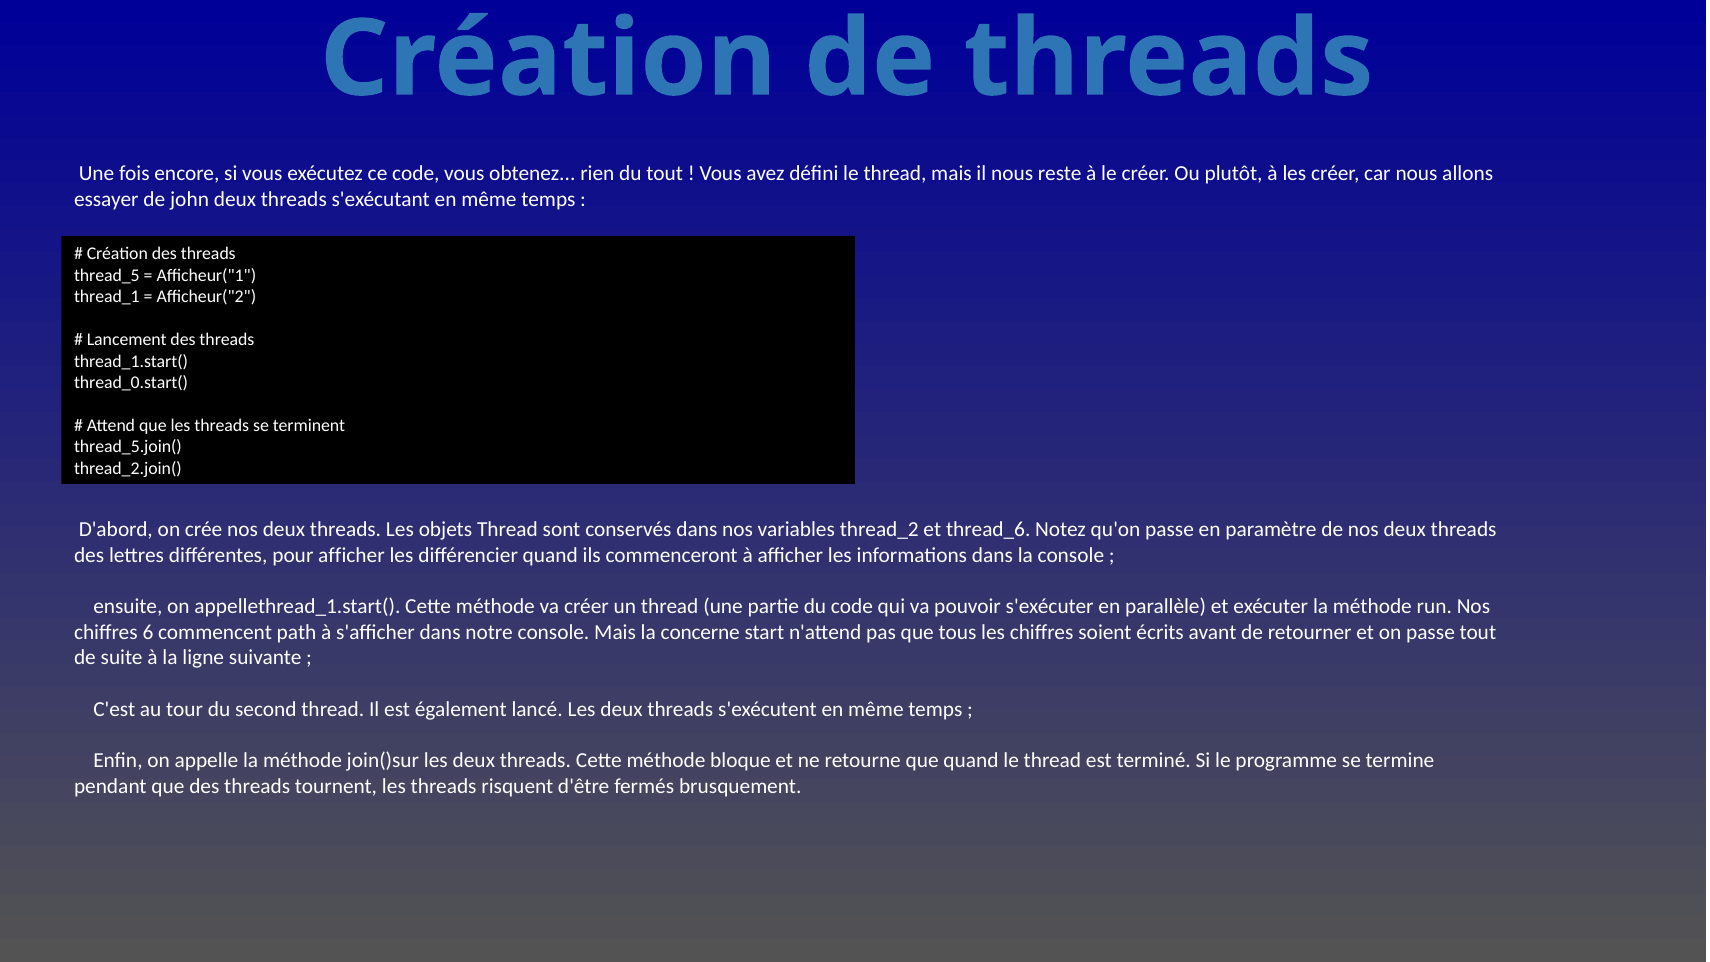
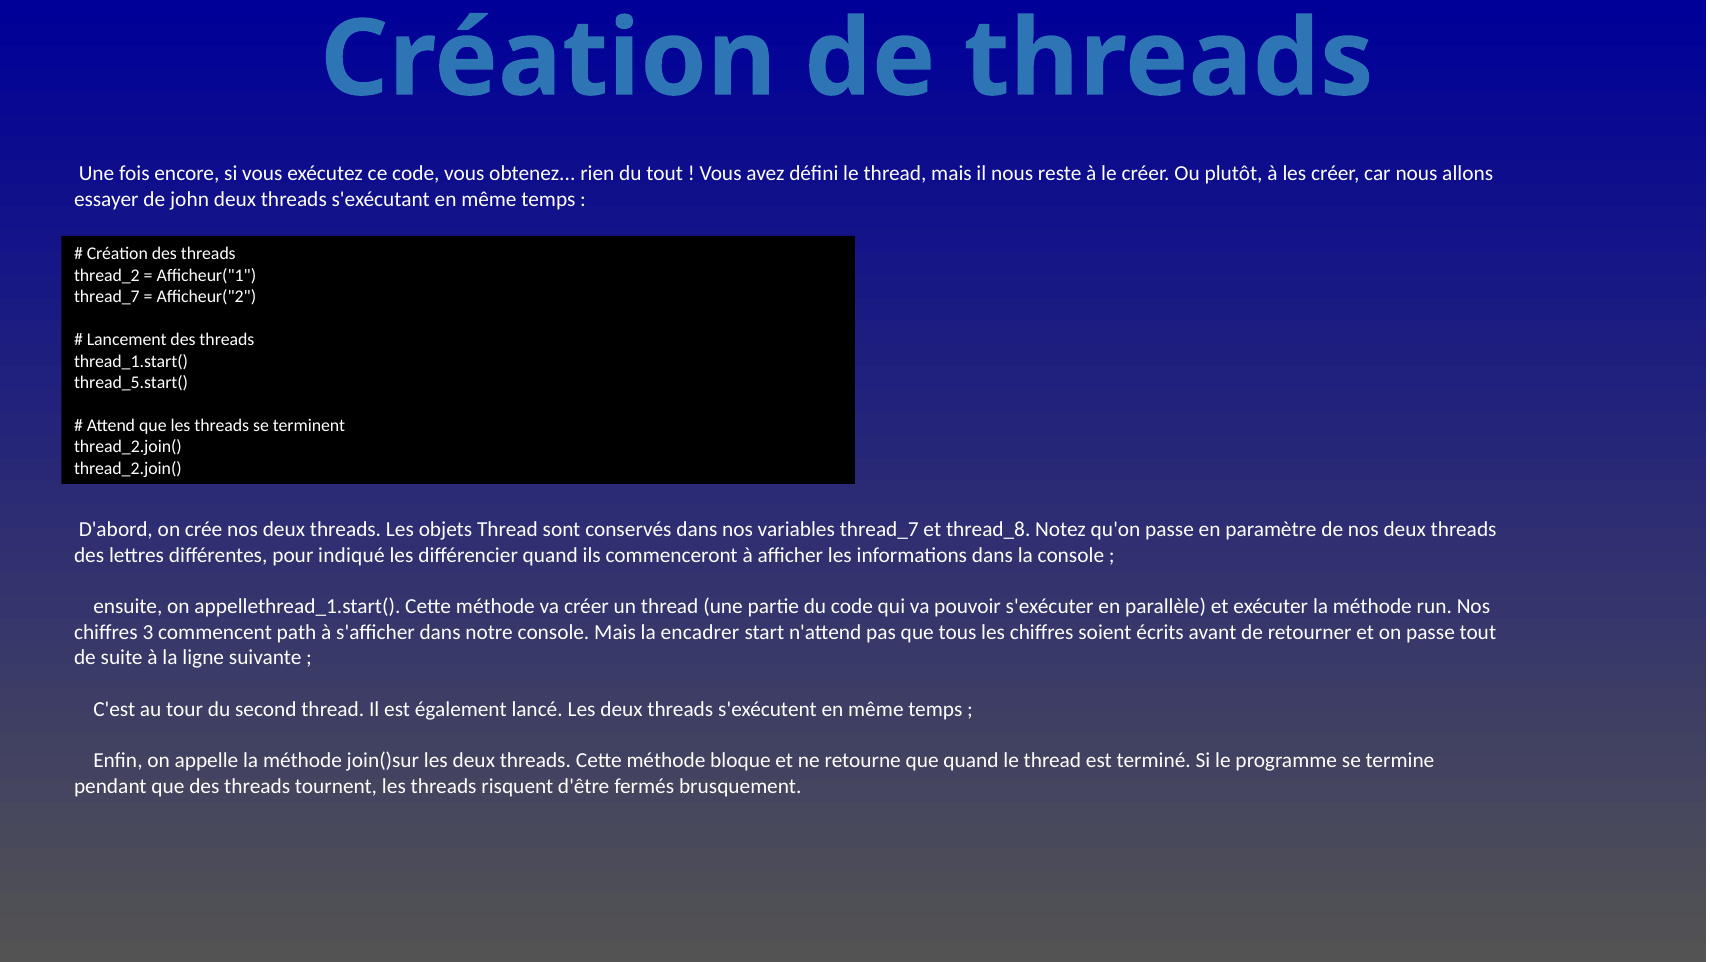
thread_5: thread_5 -> thread_2
thread_1 at (107, 297): thread_1 -> thread_7
thread_0.start(: thread_0.start( -> thread_5.start(
thread_5.join( at (128, 447): thread_5.join( -> thread_2.join(
variables thread_2: thread_2 -> thread_7
thread_6: thread_6 -> thread_8
pour afficher: afficher -> indiqué
6: 6 -> 3
concerne: concerne -> encadrer
